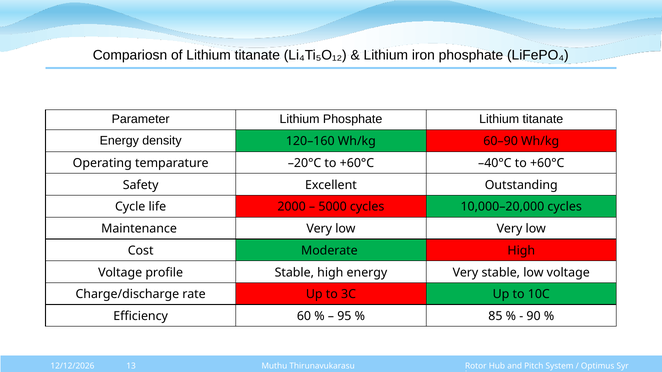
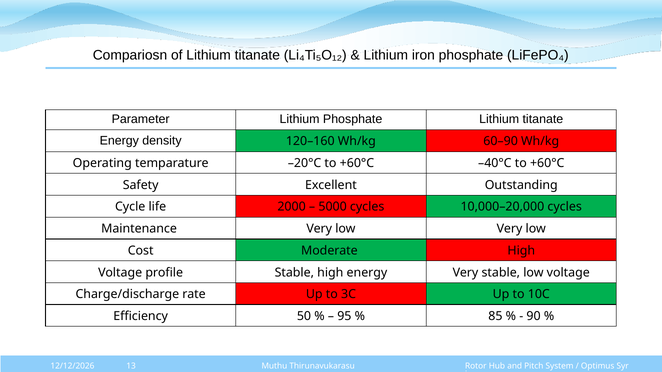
60: 60 -> 50
